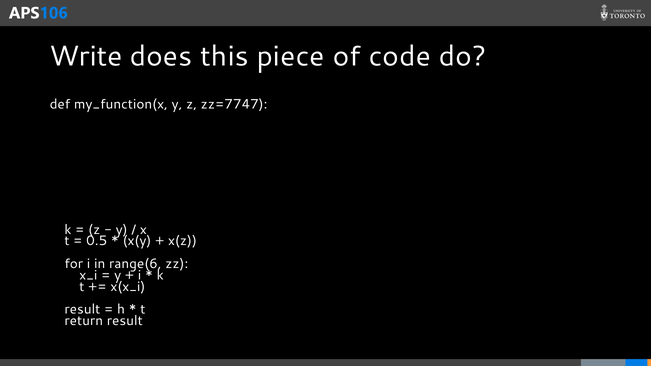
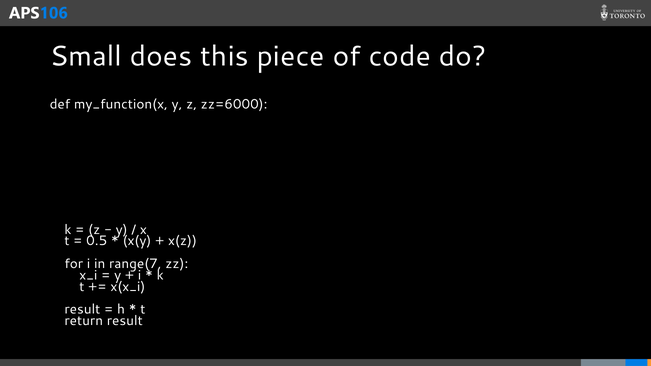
Write: Write -> Small
zz=7747: zz=7747 -> zz=6000
range(6: range(6 -> range(7
